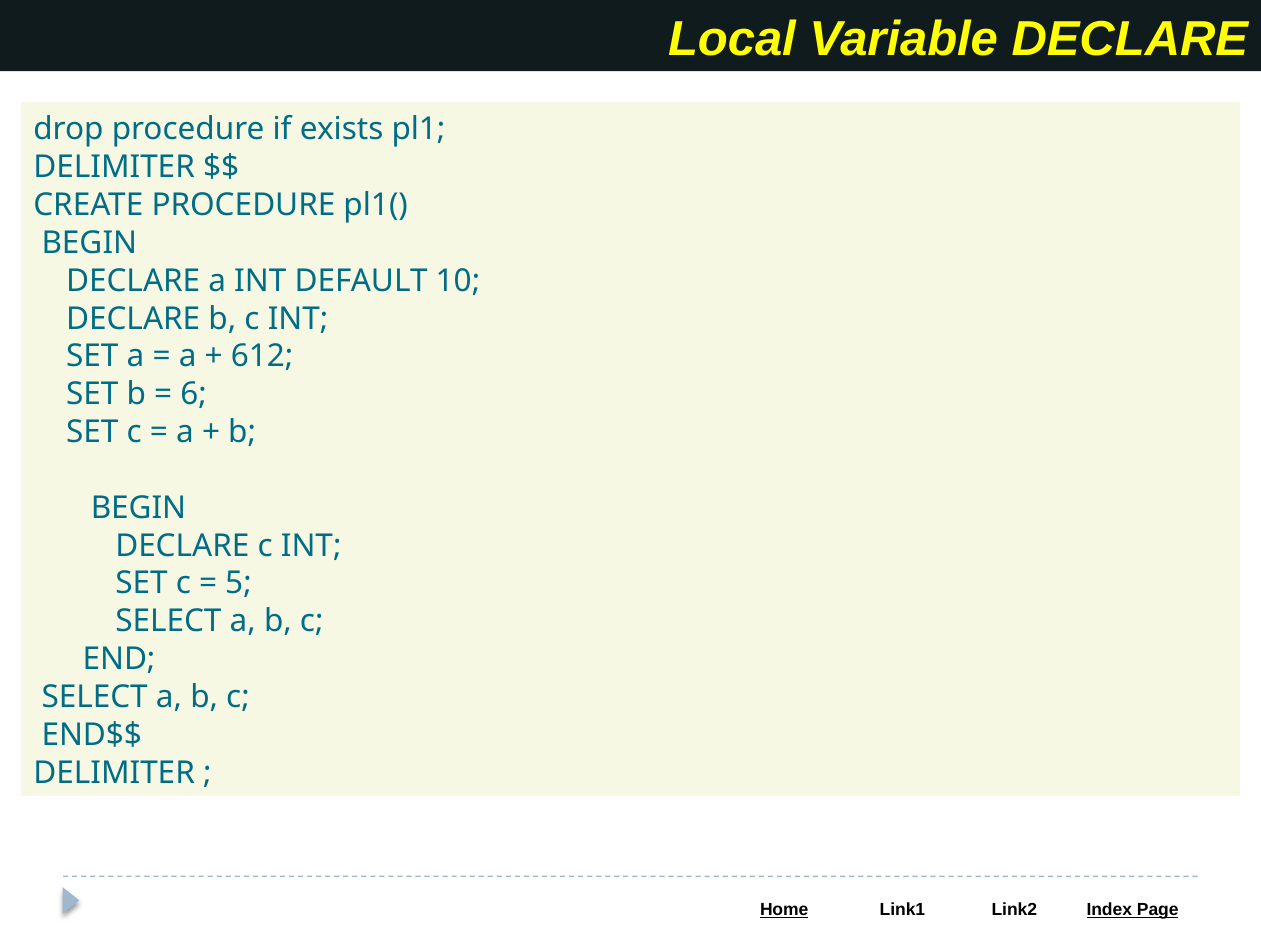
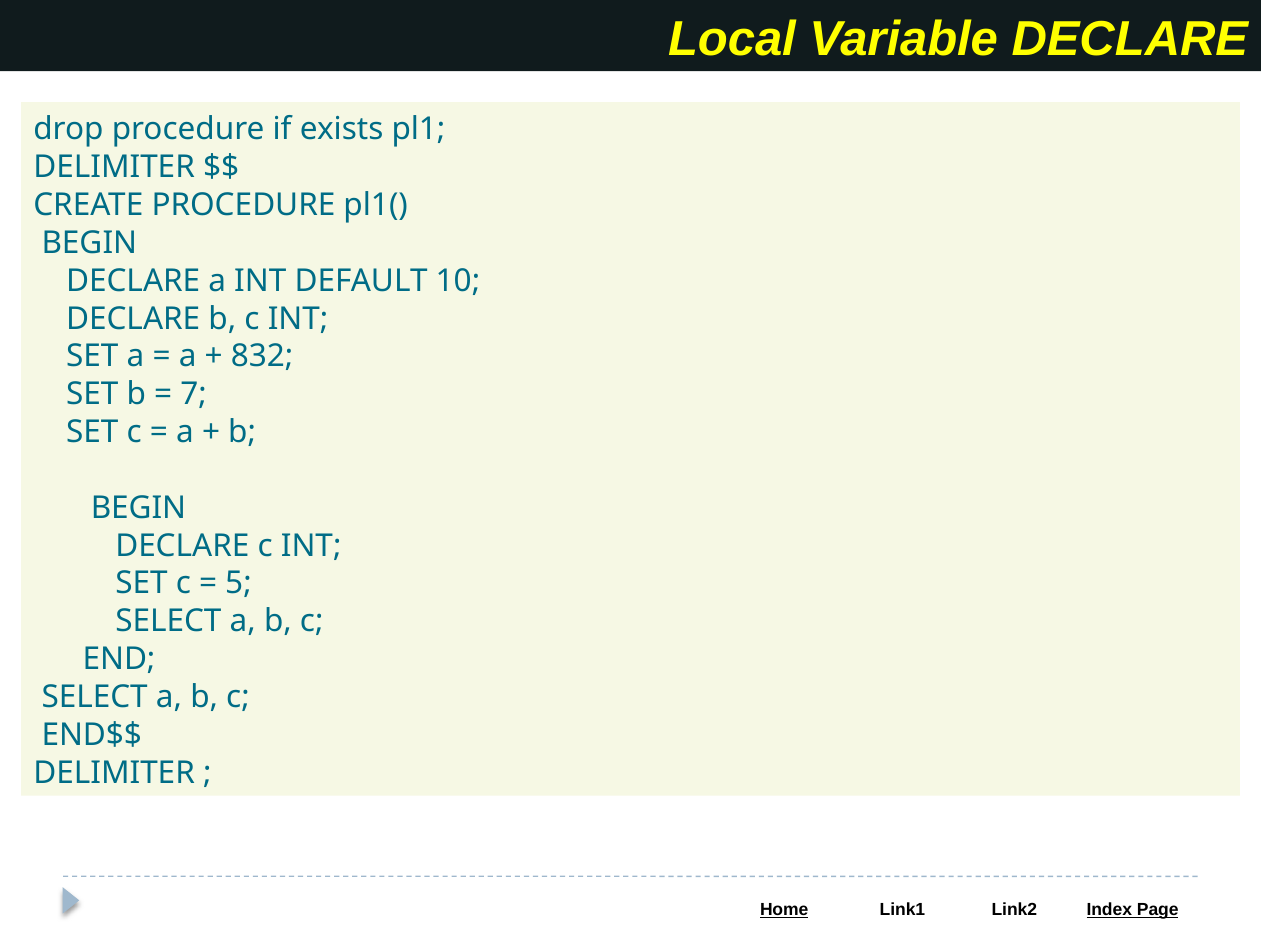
612: 612 -> 832
6: 6 -> 7
